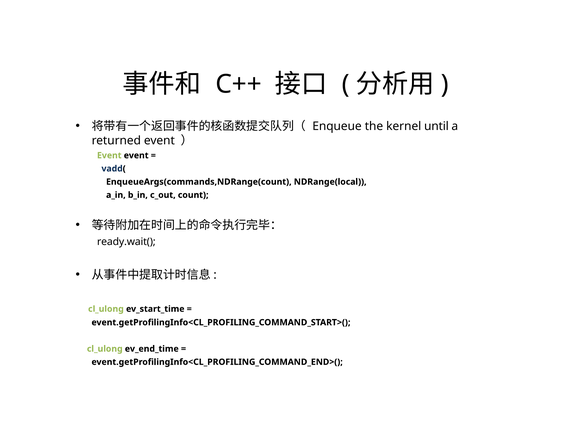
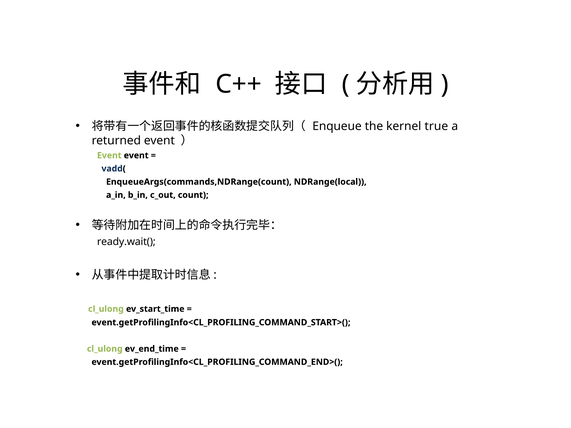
until: until -> true
